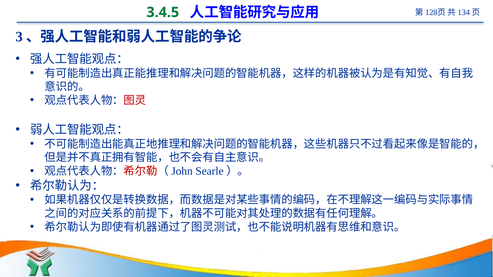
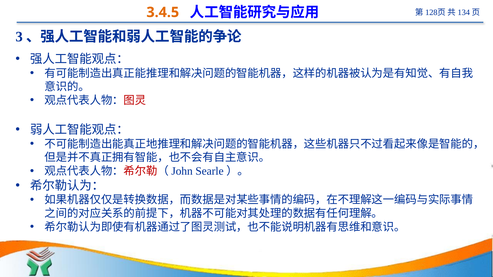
3.4.5 colour: green -> orange
